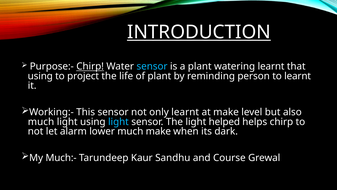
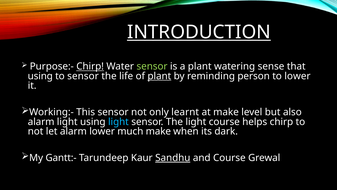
sensor at (152, 66) colour: light blue -> light green
watering learnt: learnt -> sense
to project: project -> sensor
plant at (159, 76) underline: none -> present
to learnt: learnt -> lower
much at (41, 122): much -> alarm
light helped: helped -> course
Much:-: Much:- -> Gantt:-
Sandhu underline: none -> present
